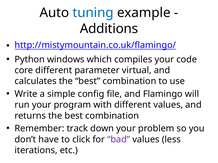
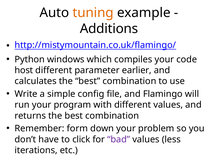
tuning colour: blue -> orange
core: core -> host
virtual: virtual -> earlier
track: track -> form
